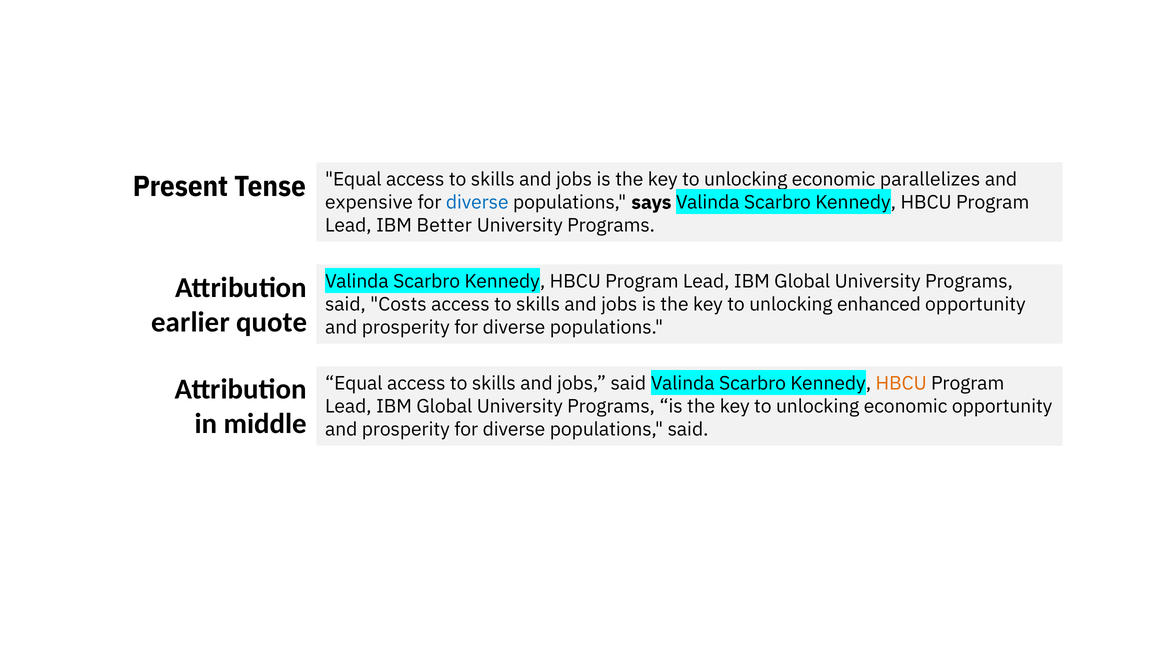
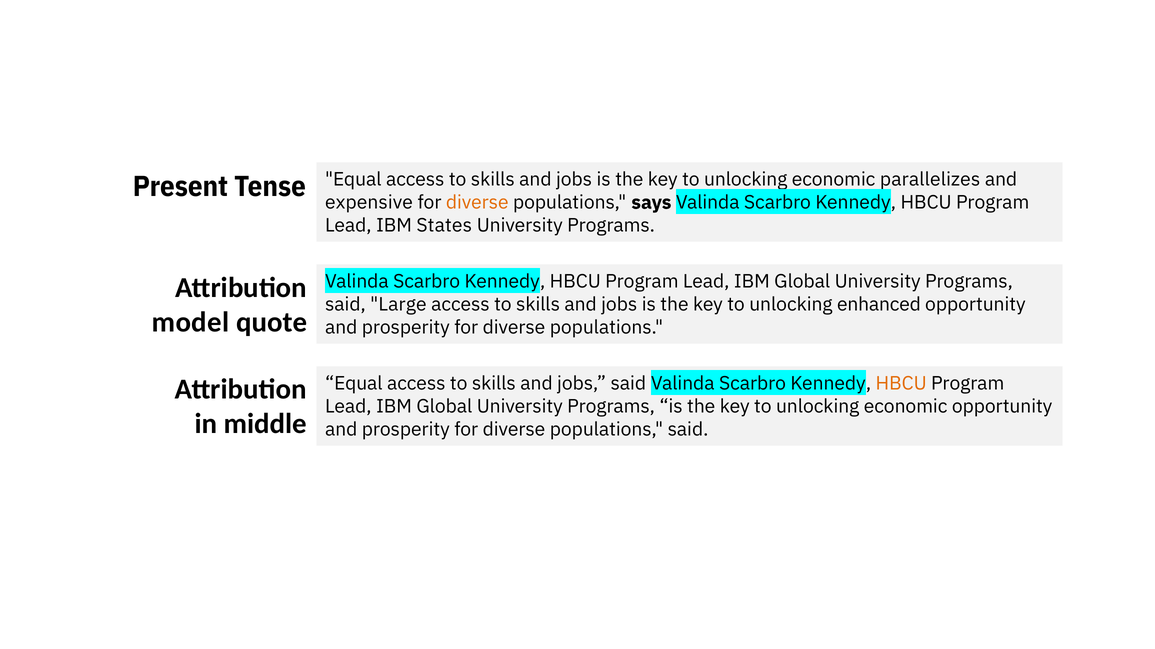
diverse at (477, 203) colour: blue -> orange
Better: Better -> States
Costs: Costs -> Large
earlier: earlier -> model
